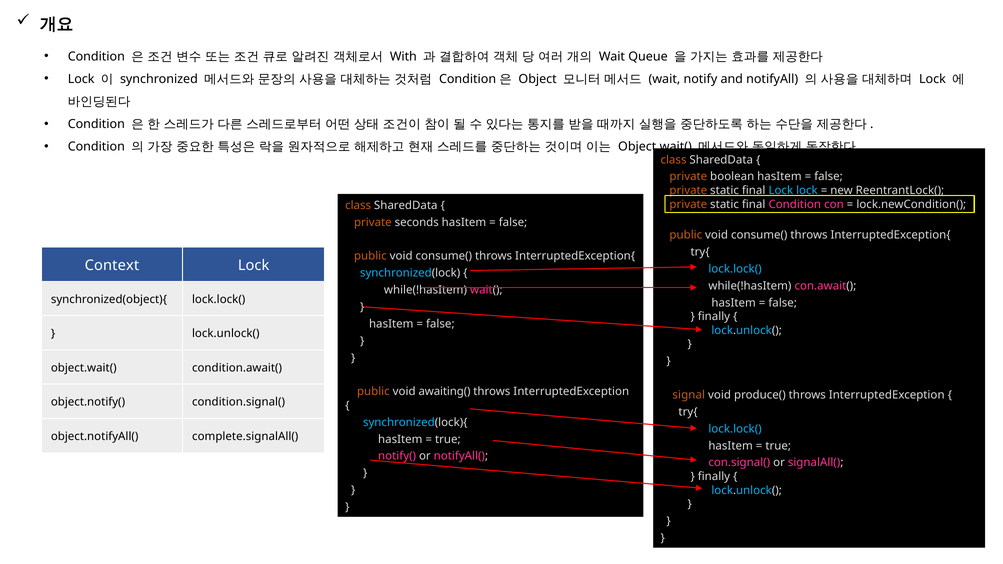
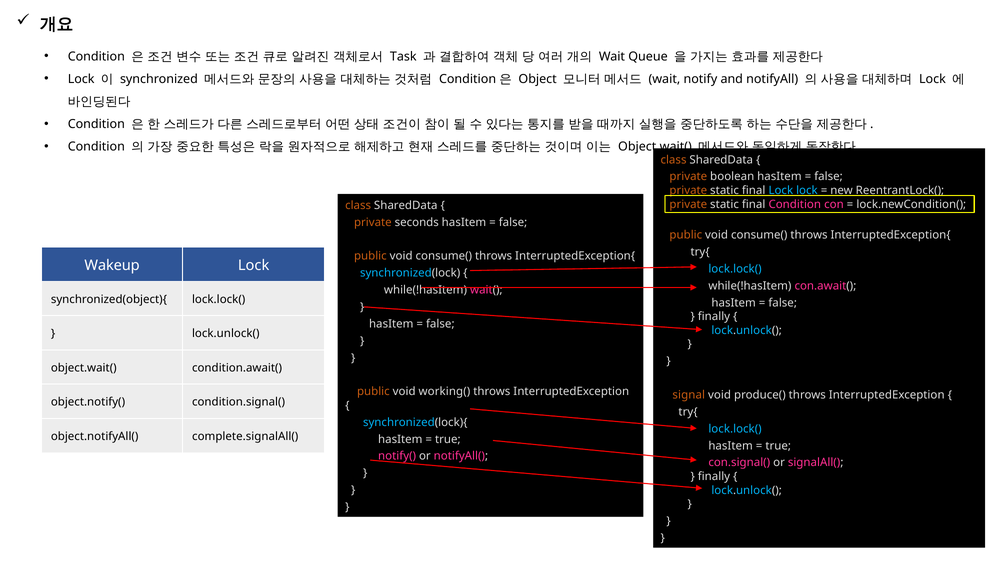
With: With -> Task
Context: Context -> Wakeup
awaiting(: awaiting( -> working(
